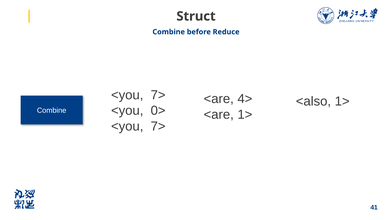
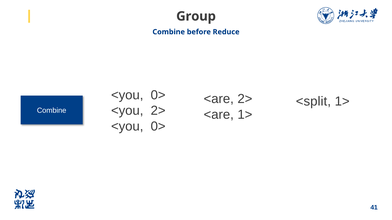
Struct: Struct -> Group
7> at (158, 95): 7> -> 0>
<are 4>: 4> -> 2>
<also: <also -> <split
<you 0>: 0> -> 2>
7> at (158, 127): 7> -> 0>
